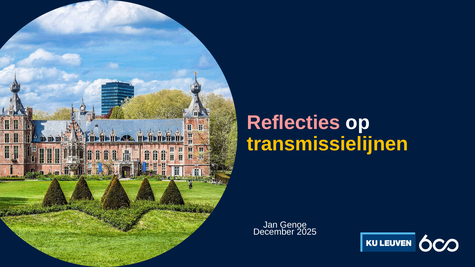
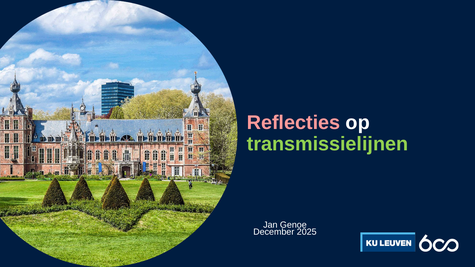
transmissielijnen colour: yellow -> light green
